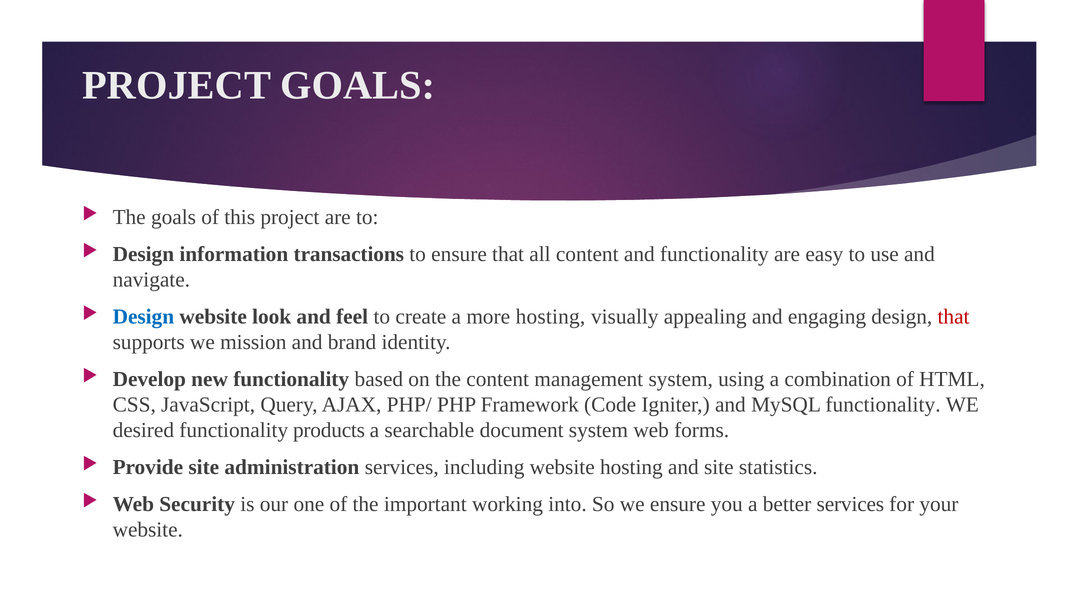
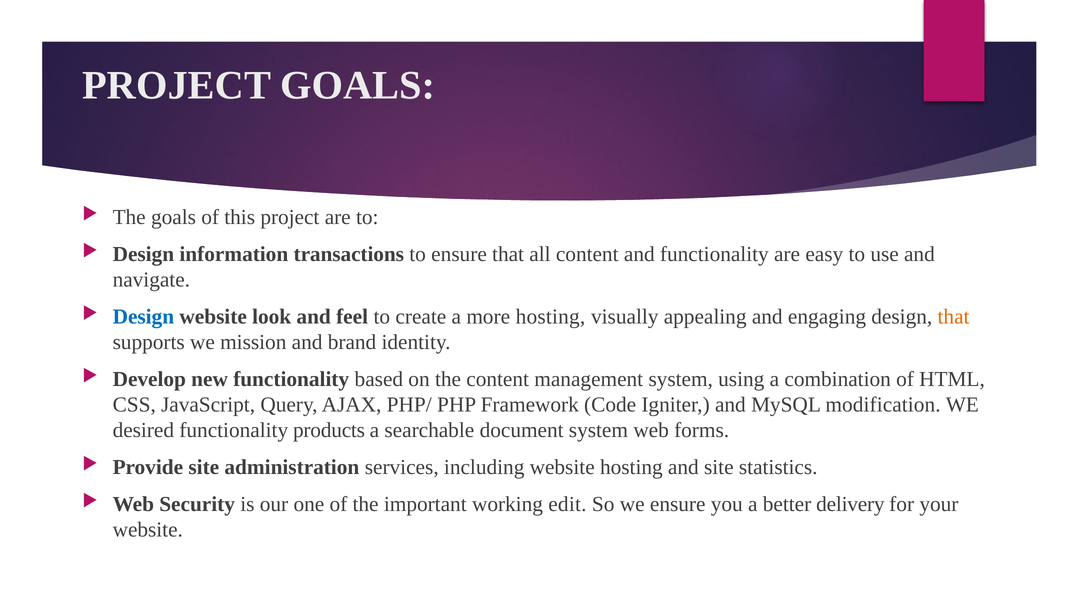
that at (954, 317) colour: red -> orange
MySQL functionality: functionality -> modification
into: into -> edit
better services: services -> delivery
